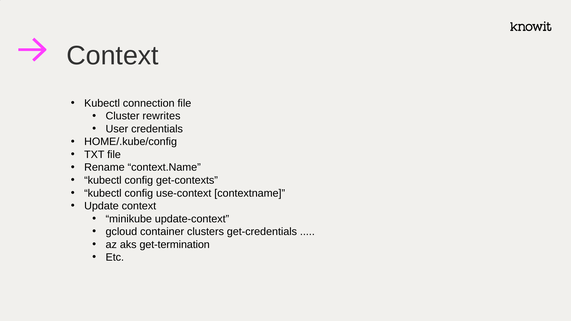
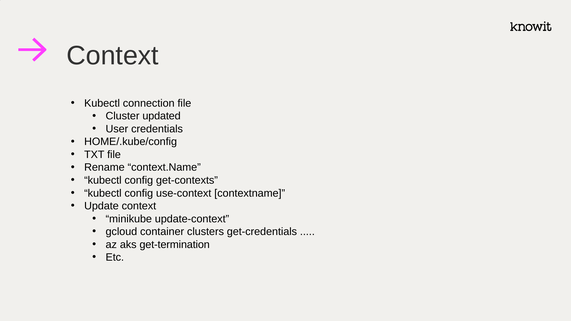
rewrites: rewrites -> updated
